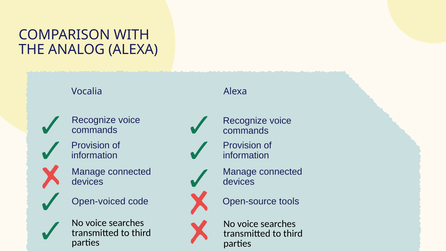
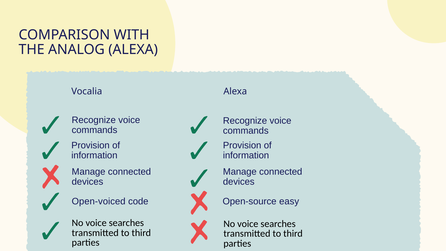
tools: tools -> easy
